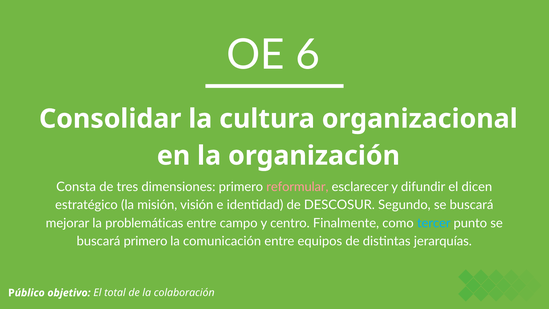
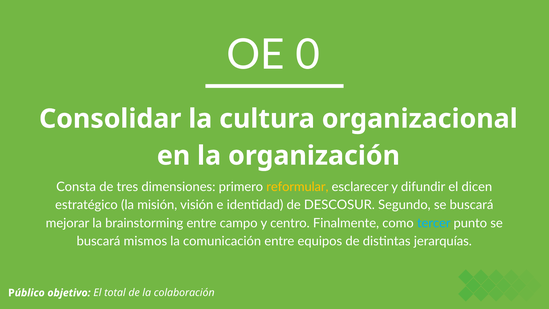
6: 6 -> 0
reformular colour: pink -> yellow
problemáticas: problemáticas -> brainstorming
buscará primero: primero -> mismos
